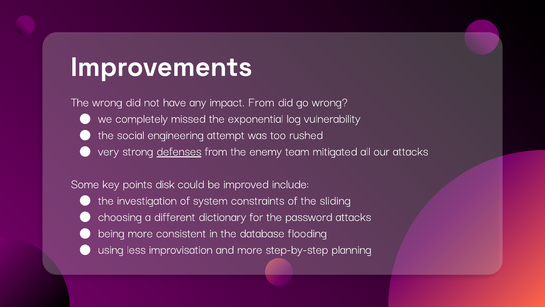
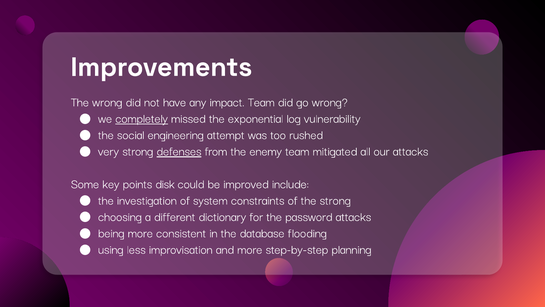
impact From: From -> Team
completely underline: none -> present
the sliding: sliding -> strong
